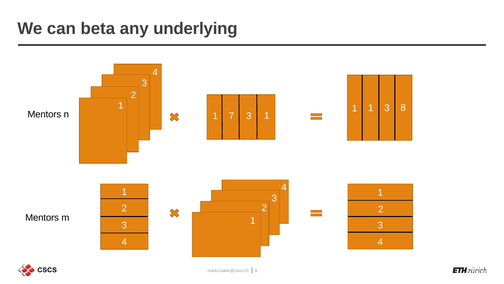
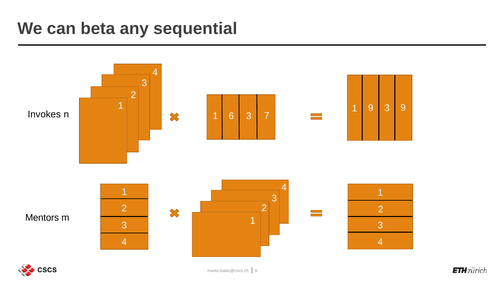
underlying: underlying -> sequential
1 at (371, 108): 1 -> 9
3 8: 8 -> 9
Mentors at (44, 114): Mentors -> Invokes
7: 7 -> 6
3 1: 1 -> 7
